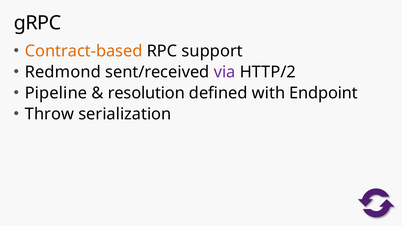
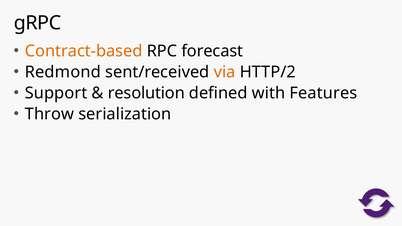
support: support -> forecast
via colour: purple -> orange
Pipeline: Pipeline -> Support
Endpoint: Endpoint -> Features
